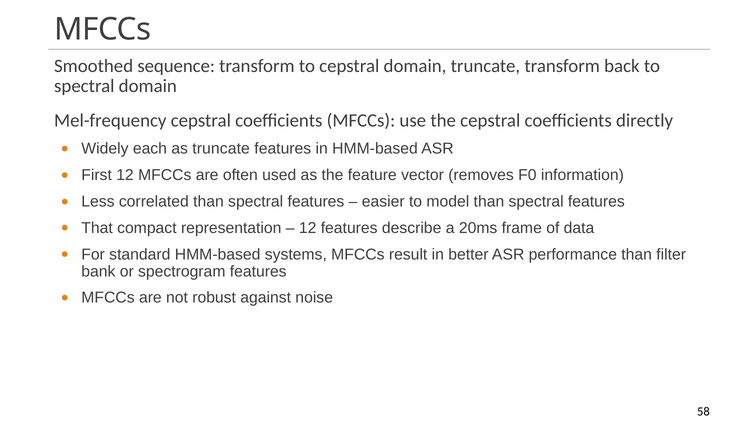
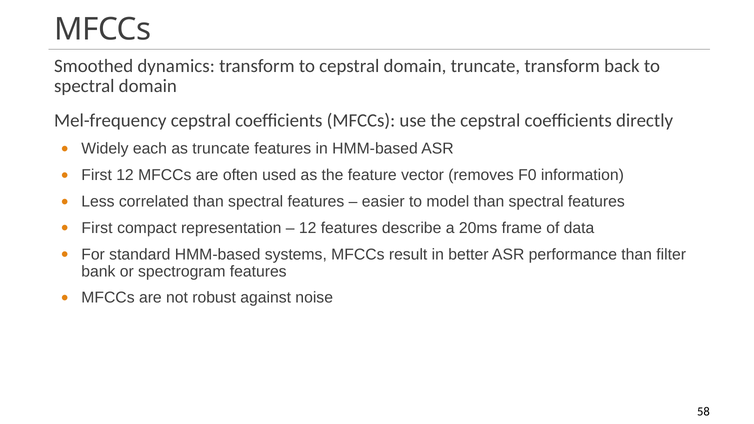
sequence: sequence -> dynamics
That at (97, 228): That -> First
